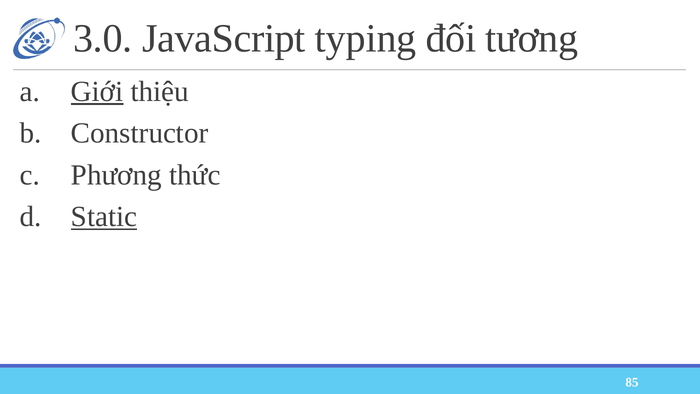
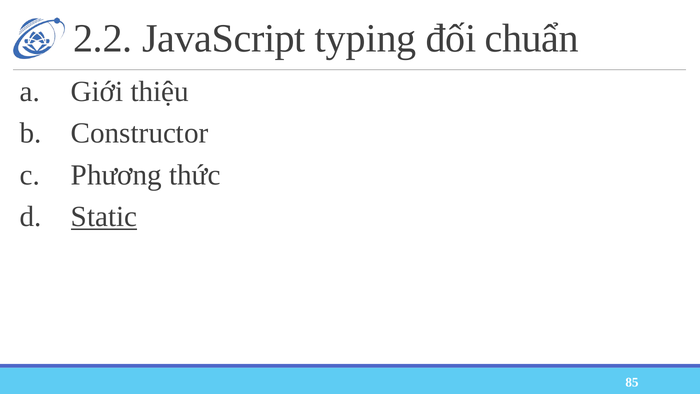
3.0: 3.0 -> 2.2
tương: tương -> chuẩn
Giới underline: present -> none
